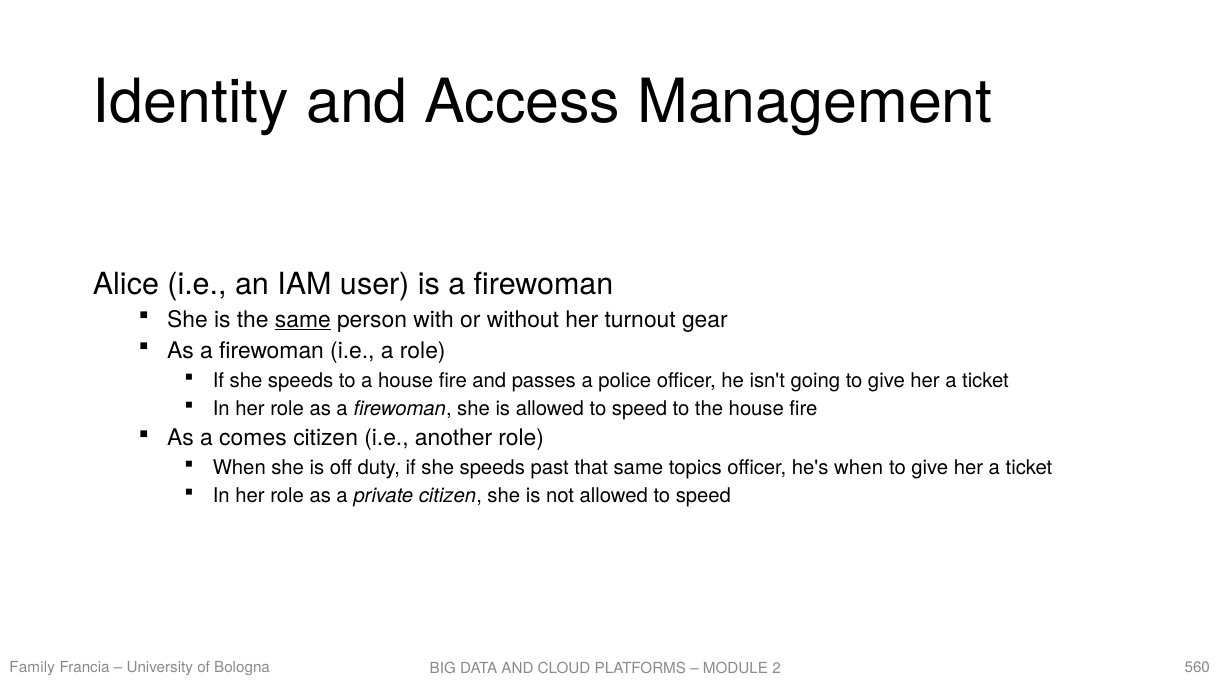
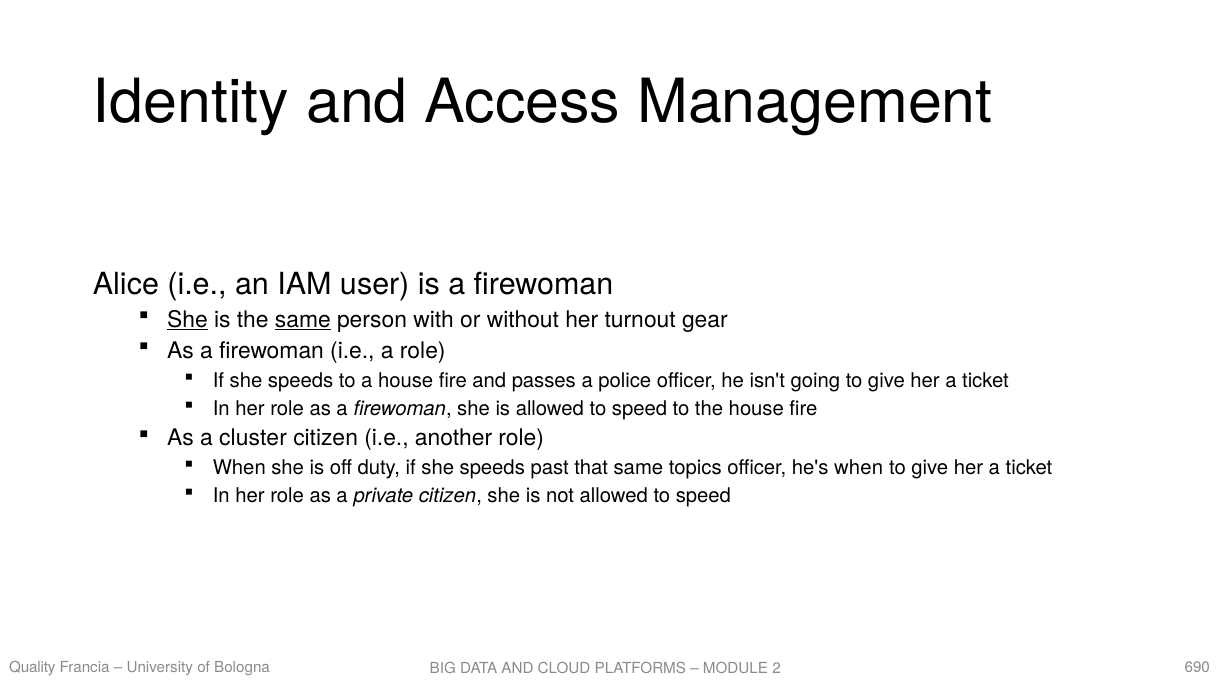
She at (188, 319) underline: none -> present
comes: comes -> cluster
Family: Family -> Quality
560: 560 -> 690
